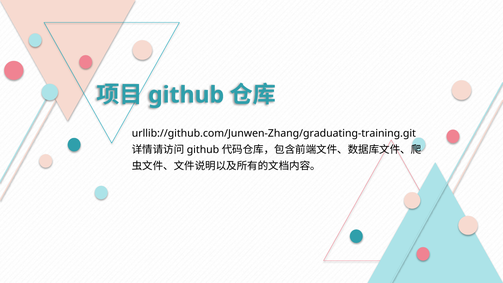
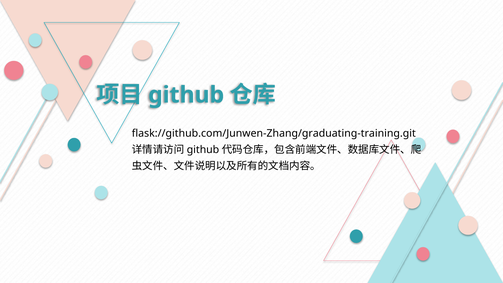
urllib://github.com/Junwen-Zhang/graduating-training.git: urllib://github.com/Junwen-Zhang/graduating-training.git -> flask://github.com/Junwen-Zhang/graduating-training.git
